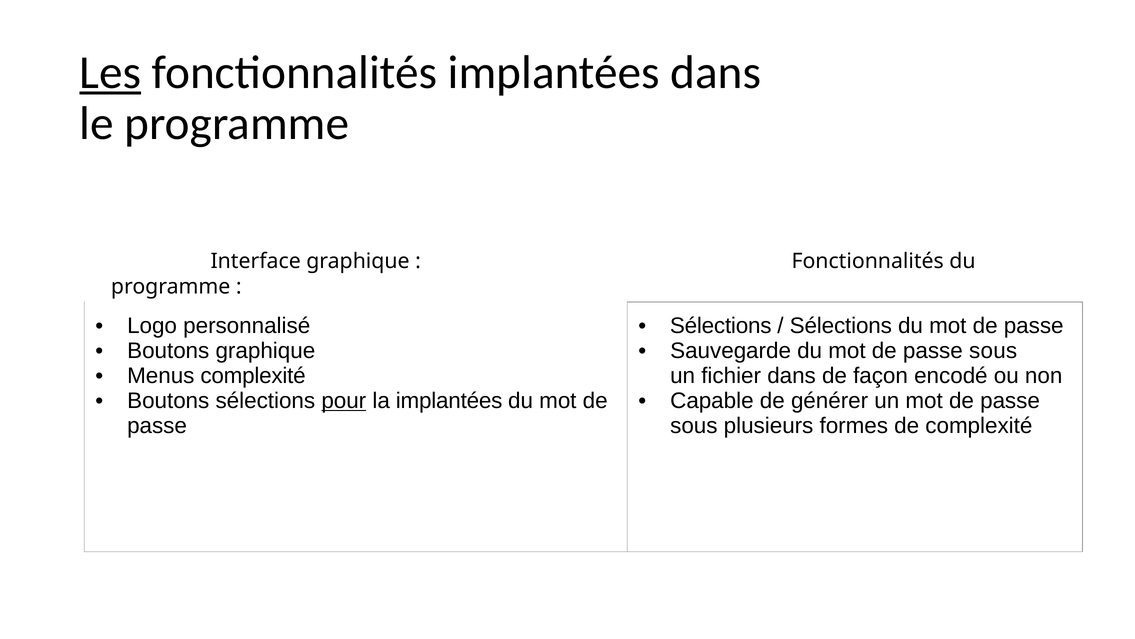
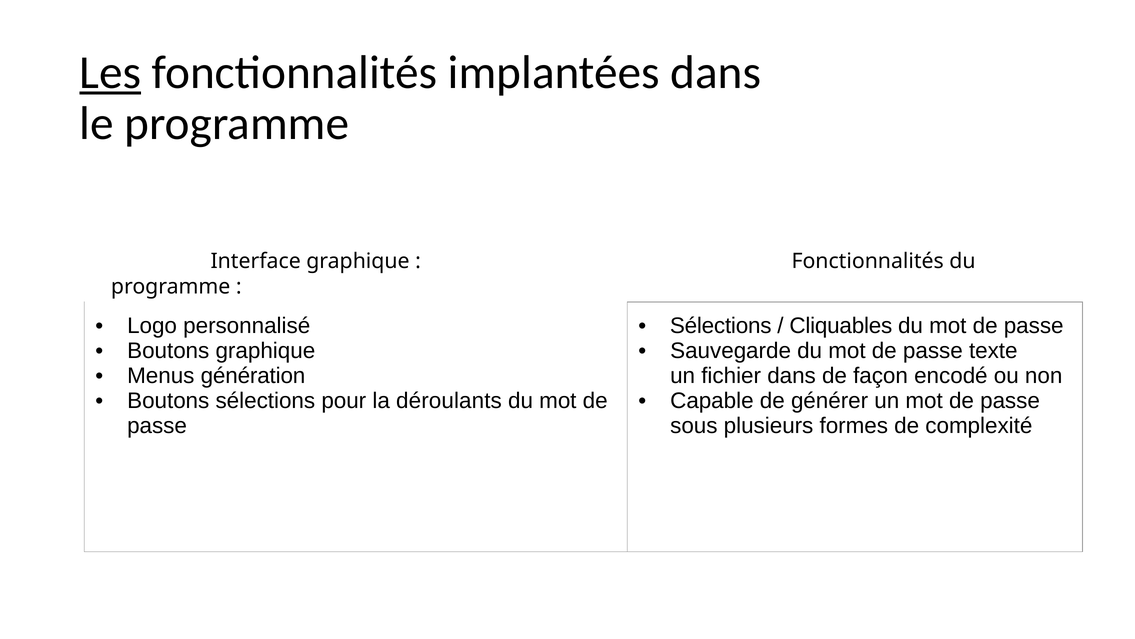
Sélections at (841, 326): Sélections -> Cliquables
sous at (993, 351): sous -> texte
Menus complexité: complexité -> génération
pour underline: present -> none
la implantées: implantées -> déroulants
